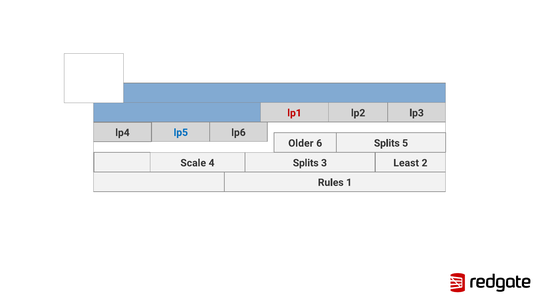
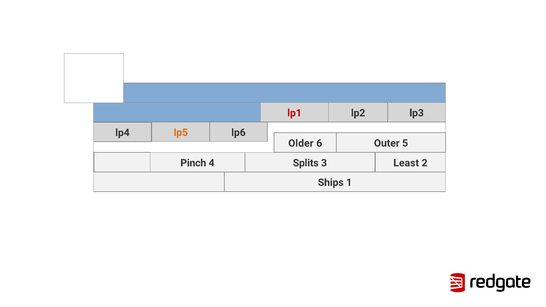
lp5 colour: blue -> orange
Splits at (387, 143): Splits -> Outer
Scale: Scale -> Pinch
Rules: Rules -> Ships
